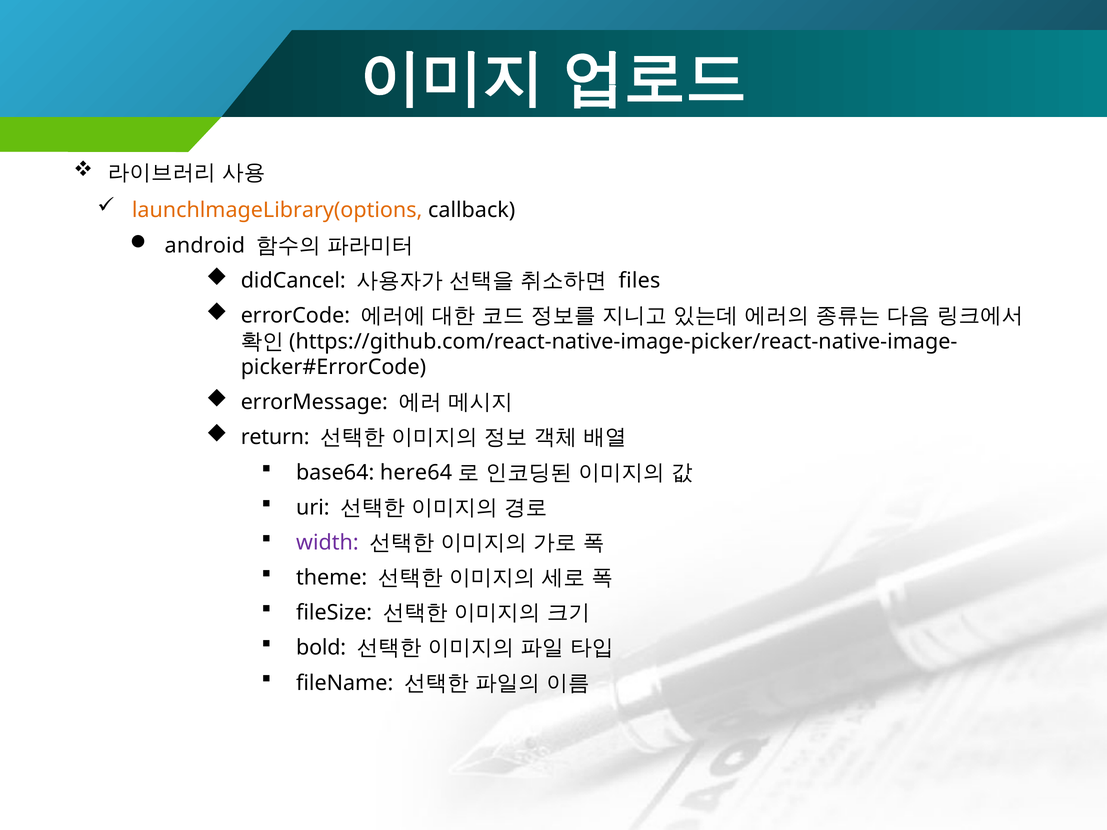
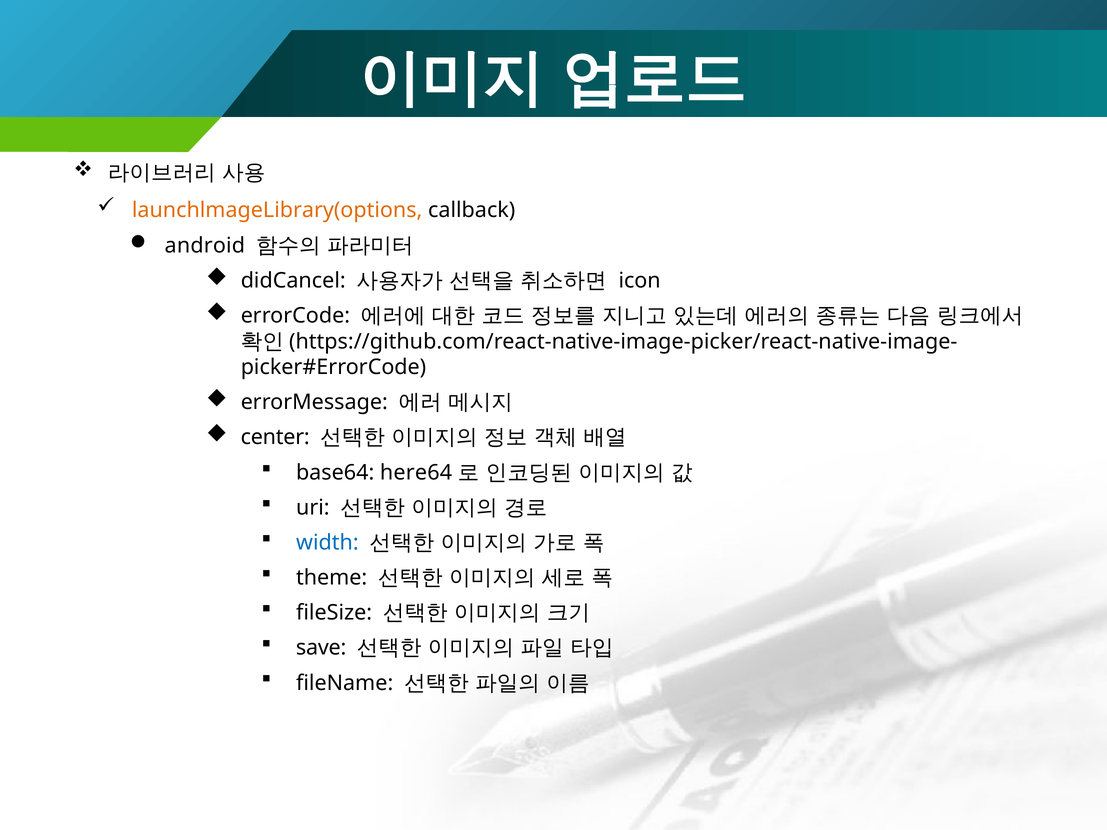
files: files -> icon
return: return -> center
width colour: purple -> blue
bold: bold -> save
